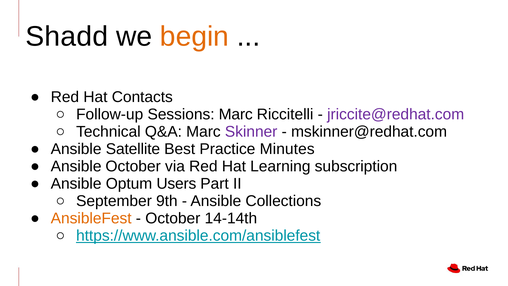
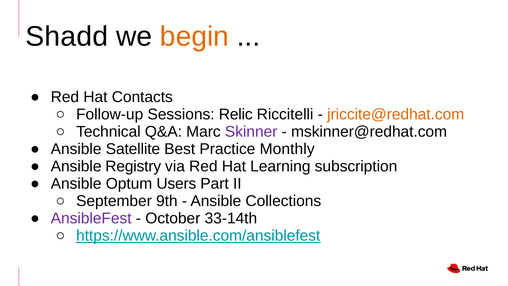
Sessions Marc: Marc -> Relic
jriccite@redhat.com colour: purple -> orange
Minutes: Minutes -> Monthly
Ansible October: October -> Registry
AnsibleFest colour: orange -> purple
14-14th: 14-14th -> 33-14th
